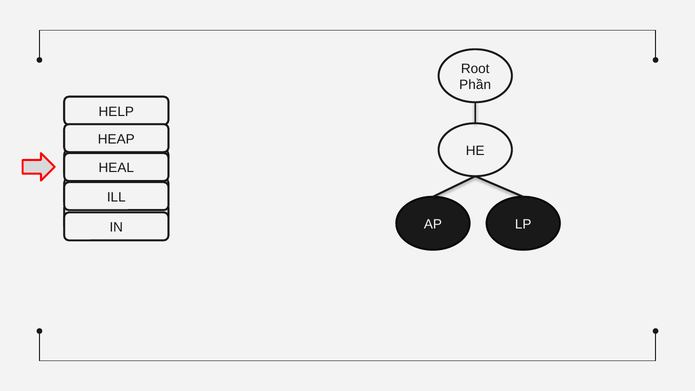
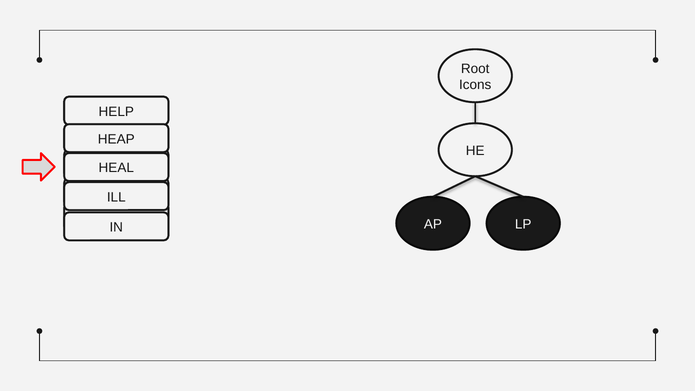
Phần: Phần -> Icons
